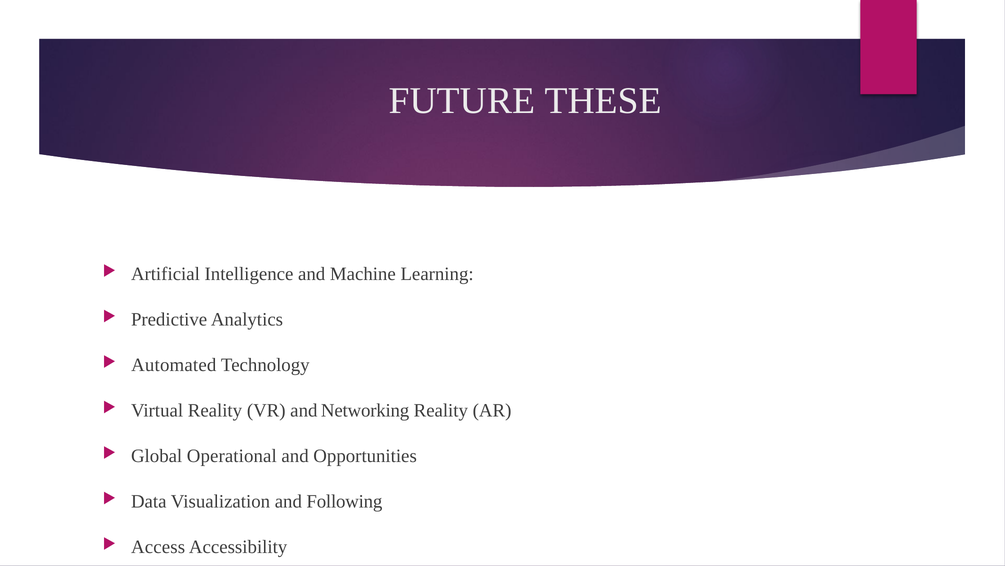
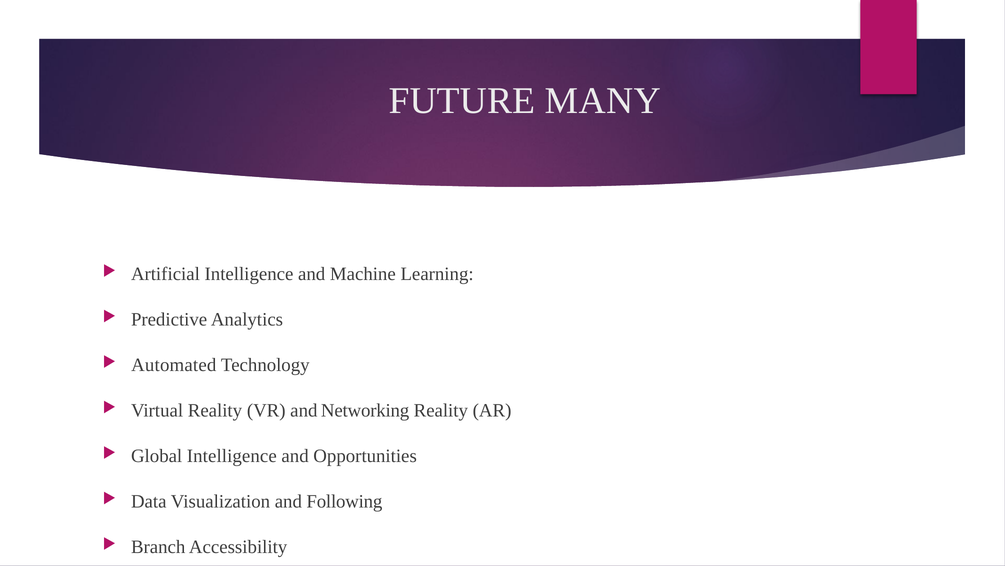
THESE: THESE -> MANY
Global Operational: Operational -> Intelligence
Access: Access -> Branch
